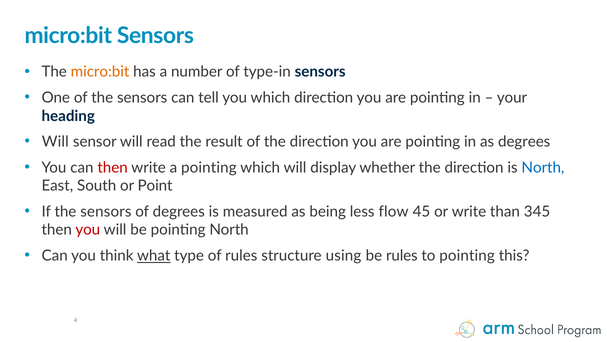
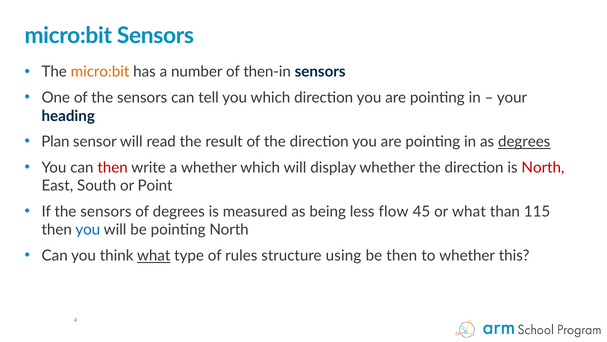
type-in: type-in -> then-in
Will at (55, 142): Will -> Plan
degrees at (524, 142) underline: none -> present
a pointing: pointing -> whether
North at (543, 167) colour: blue -> red
or write: write -> what
345: 345 -> 115
you at (88, 230) colour: red -> blue
be rules: rules -> then
to pointing: pointing -> whether
